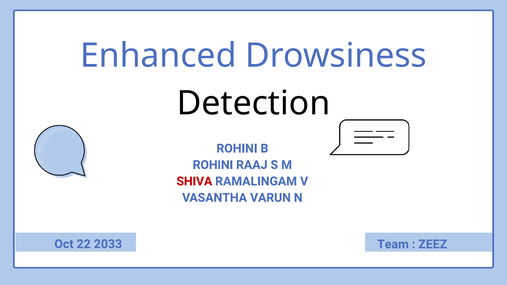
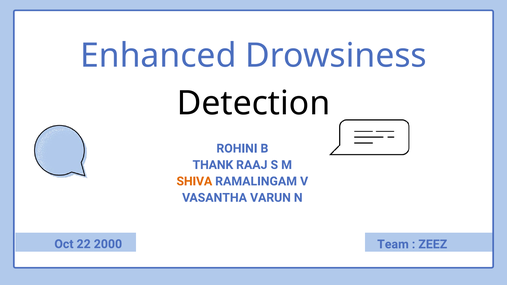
ROHINI at (213, 165): ROHINI -> THANK
SHIVA colour: red -> orange
2033: 2033 -> 2000
